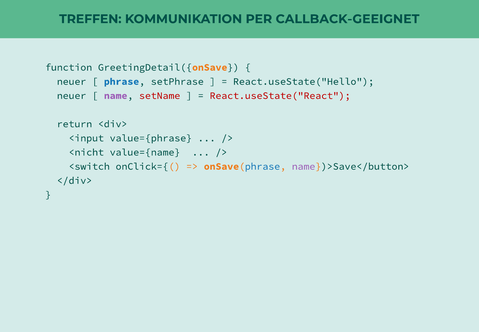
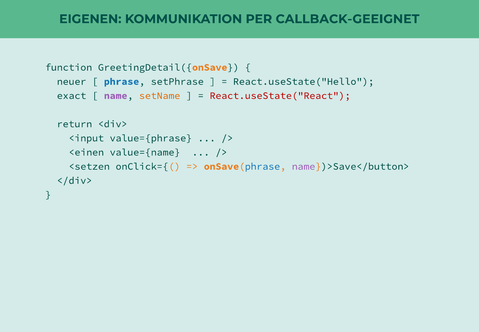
TREFFEN: TREFFEN -> EIGENEN
neuer at (72, 96): neuer -> exact
setName colour: red -> orange
<nicht: <nicht -> <einen
<switch: <switch -> <setzen
